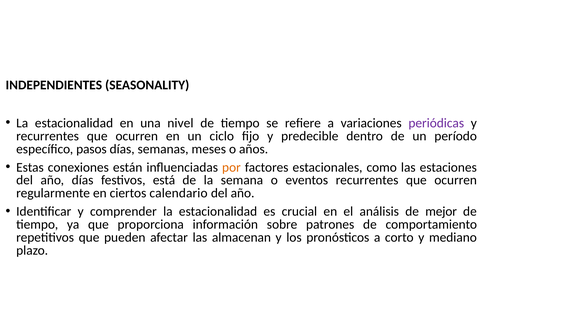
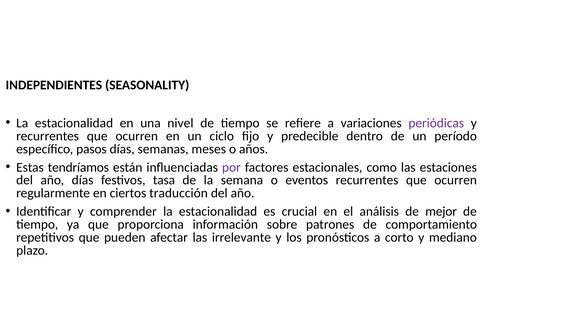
conexiones: conexiones -> tendríamos
por colour: orange -> purple
está: está -> tasa
calendario: calendario -> traducción
almacenan: almacenan -> irrelevante
